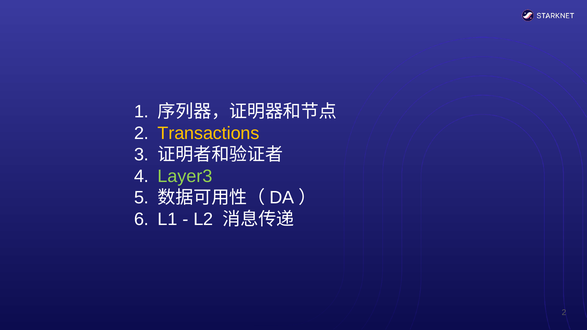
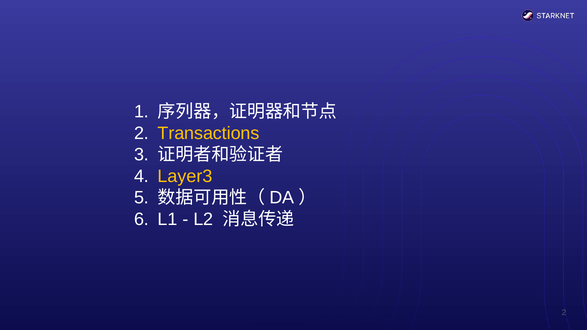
Layer3 colour: light green -> yellow
